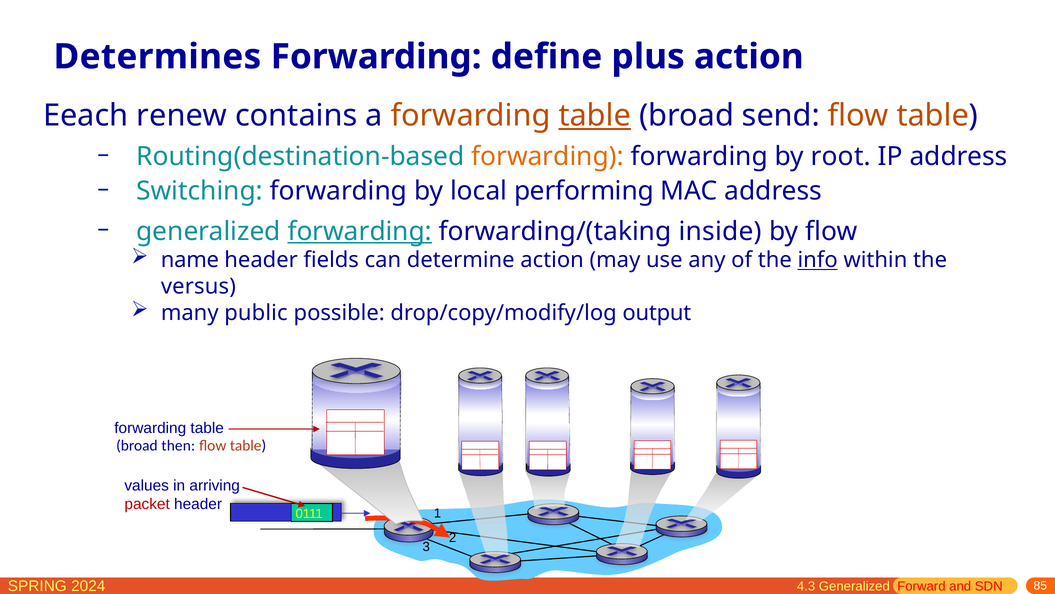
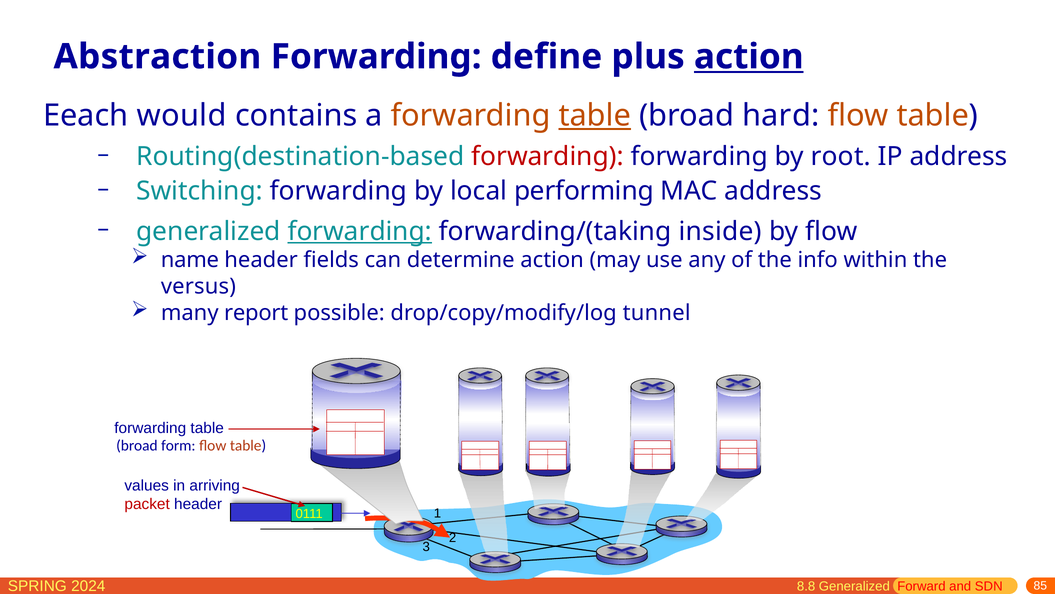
Determines: Determines -> Abstraction
action at (749, 57) underline: none -> present
renew: renew -> would
send: send -> hard
forwarding at (547, 156) colour: orange -> red
info underline: present -> none
public: public -> report
output: output -> tunnel
then: then -> form
4.3: 4.3 -> 8.8
